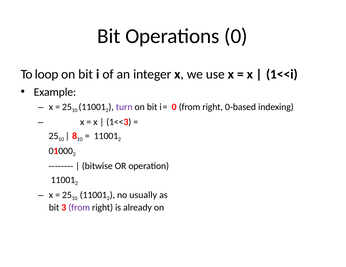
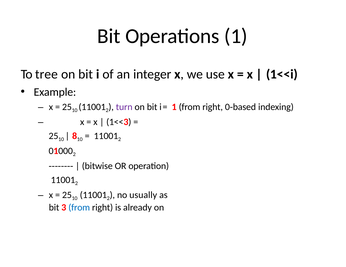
Operations 0: 0 -> 1
loop: loop -> tree
i= 0: 0 -> 1
from at (79, 208) colour: purple -> blue
